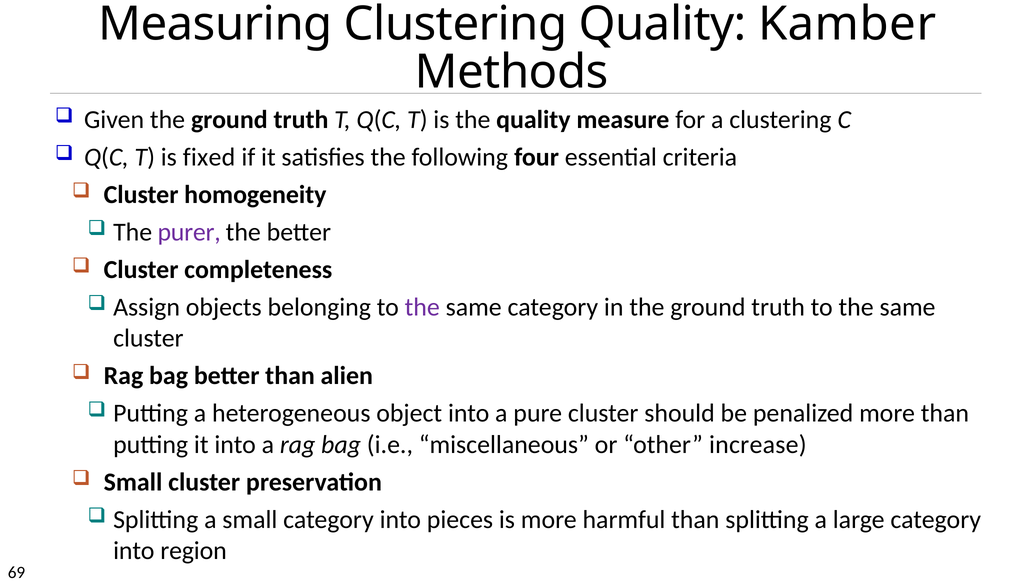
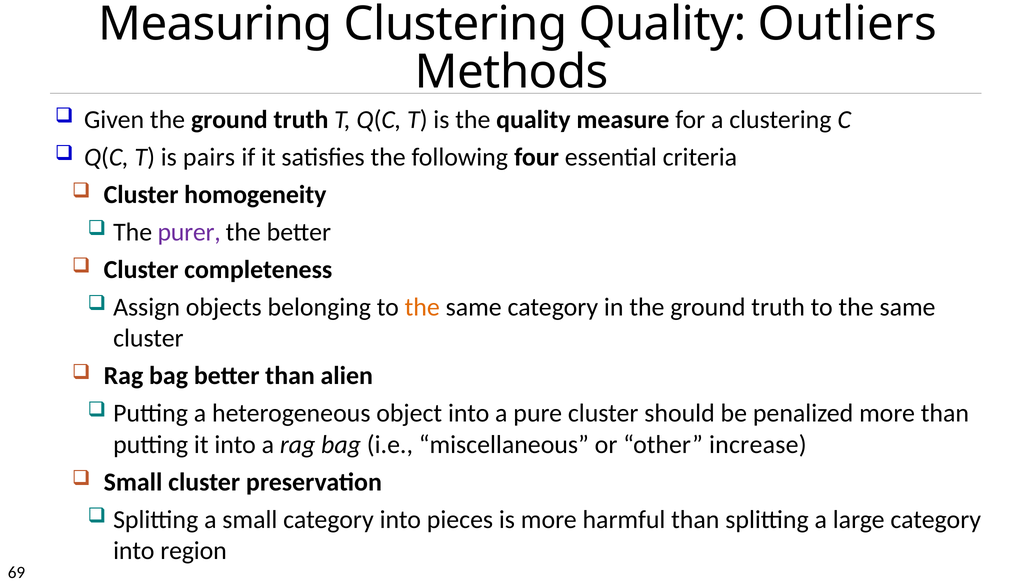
Kamber: Kamber -> Outliers
fixed: fixed -> pairs
the at (422, 307) colour: purple -> orange
